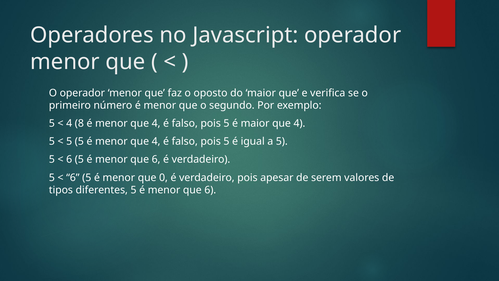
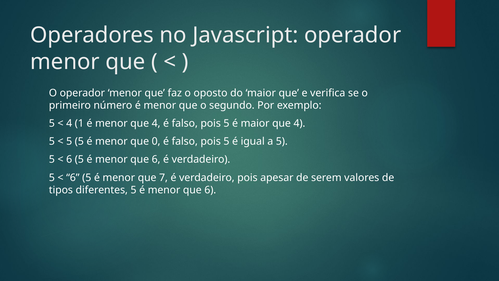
8: 8 -> 1
4 at (156, 141): 4 -> 0
0: 0 -> 7
